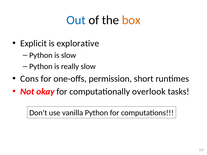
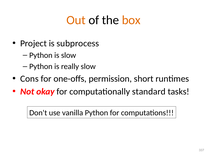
Out colour: blue -> orange
Explicit: Explicit -> Project
explorative: explorative -> subprocess
overlook: overlook -> standard
